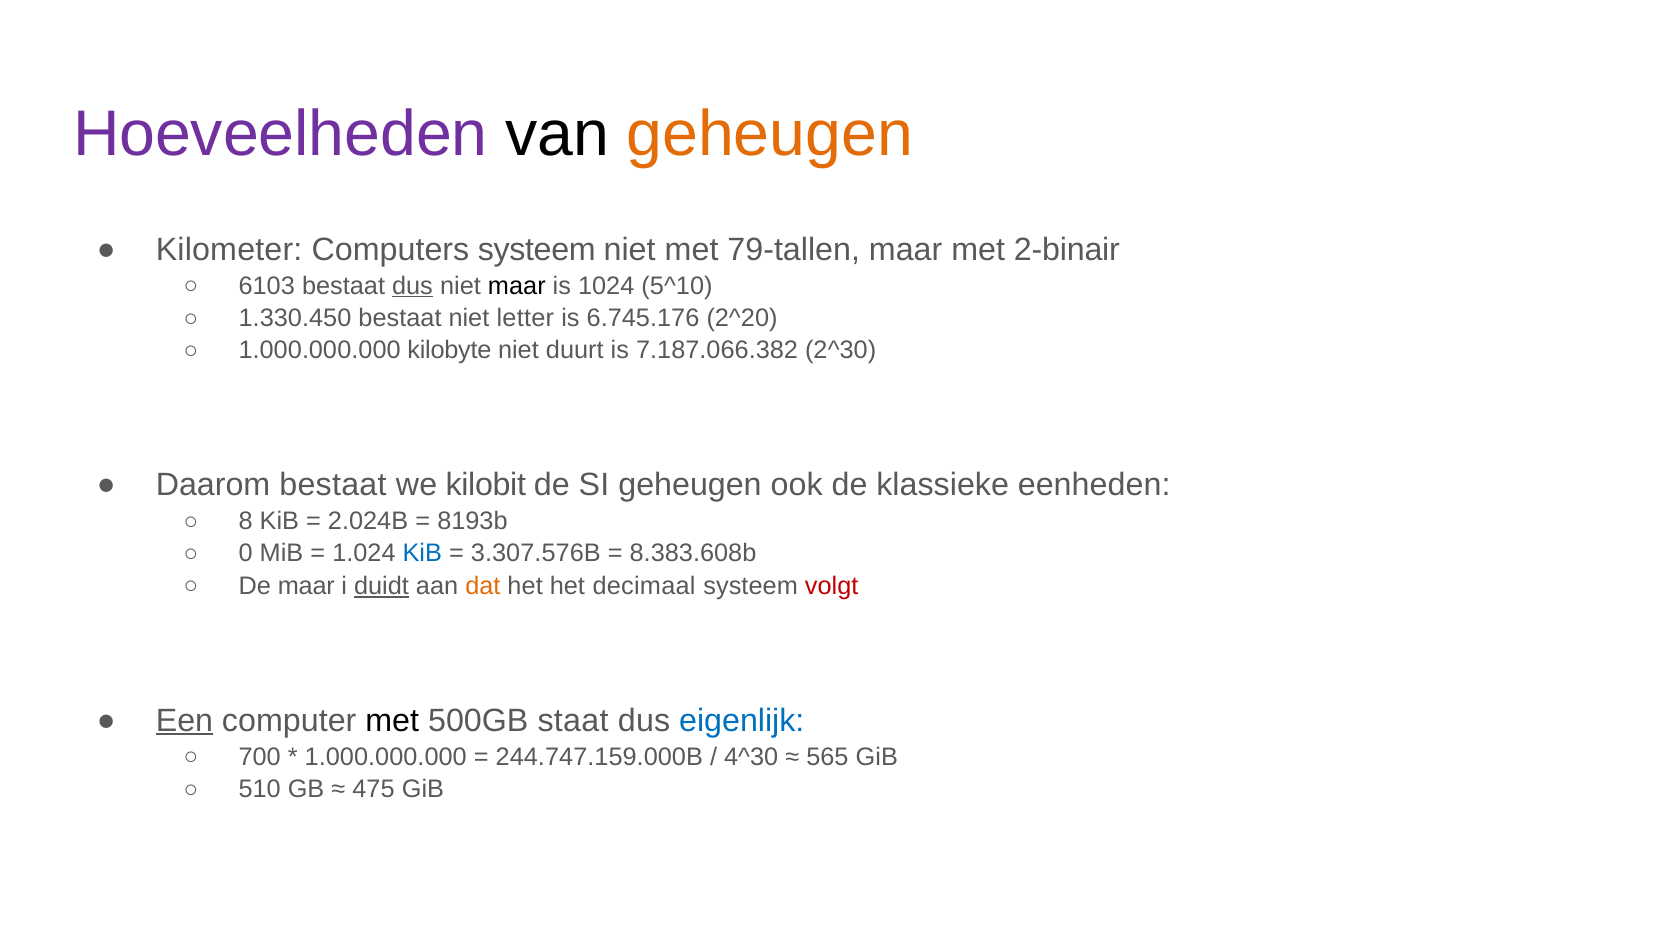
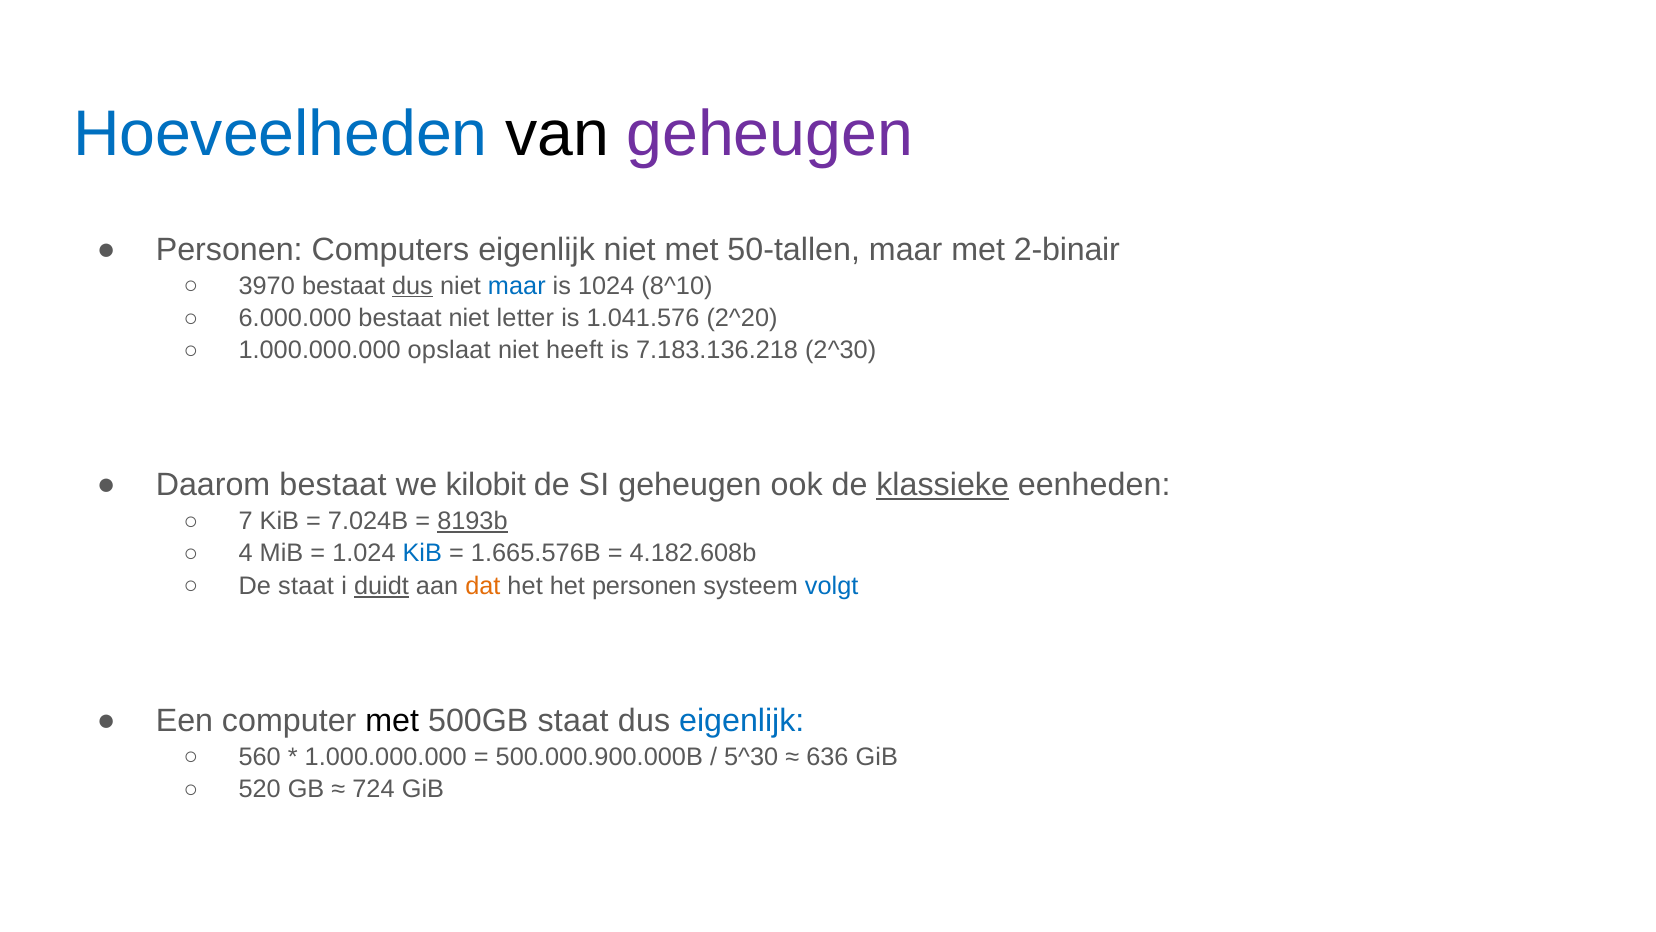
Hoeveelheden colour: purple -> blue
geheugen at (770, 134) colour: orange -> purple
Kilometer at (229, 249): Kilometer -> Personen
Computers systeem: systeem -> eigenlijk
79-tallen: 79-tallen -> 50-tallen
6103: 6103 -> 3970
maar at (517, 286) colour: black -> blue
5^10: 5^10 -> 8^10
1.330.450: 1.330.450 -> 6.000.000
6.745.176: 6.745.176 -> 1.041.576
kilobyte: kilobyte -> opslaat
duurt: duurt -> heeft
7.187.066.382: 7.187.066.382 -> 7.183.136.218
klassieke underline: none -> present
8: 8 -> 7
2.024B: 2.024B -> 7.024B
8193b underline: none -> present
0: 0 -> 4
3.307.576B: 3.307.576B -> 1.665.576B
8.383.608b: 8.383.608b -> 4.182.608b
De maar: maar -> staat
het decimaal: decimaal -> personen
volgt colour: red -> blue
Een underline: present -> none
700: 700 -> 560
244.747.159.000B: 244.747.159.000B -> 500.000.900.000B
4^30: 4^30 -> 5^30
565: 565 -> 636
510: 510 -> 520
475: 475 -> 724
